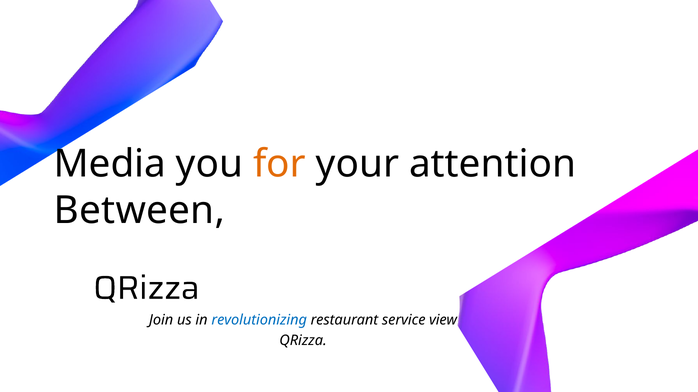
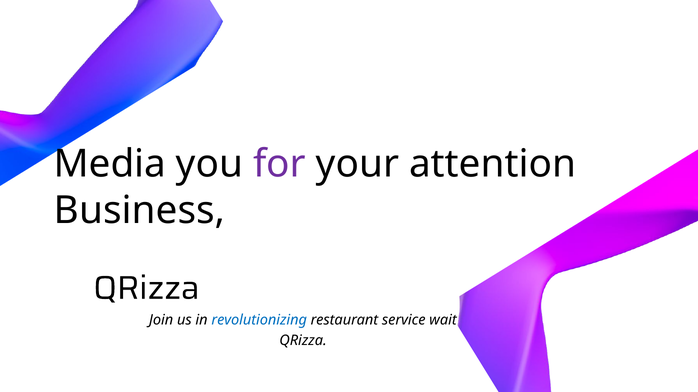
for colour: orange -> purple
Between: Between -> Business
view: view -> wait
